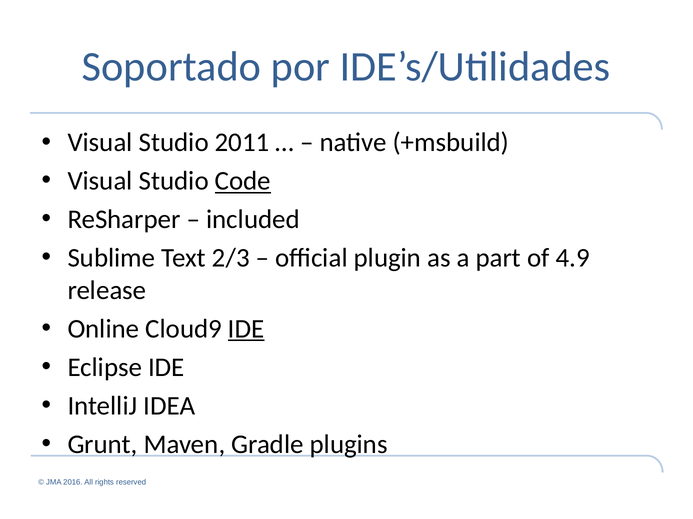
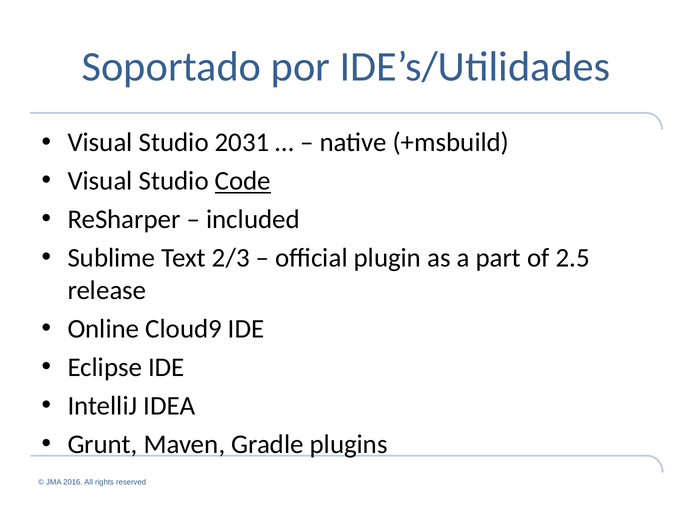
2011: 2011 -> 2031
4.9: 4.9 -> 2.5
IDE at (246, 329) underline: present -> none
